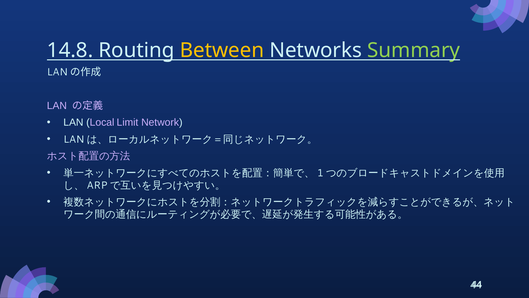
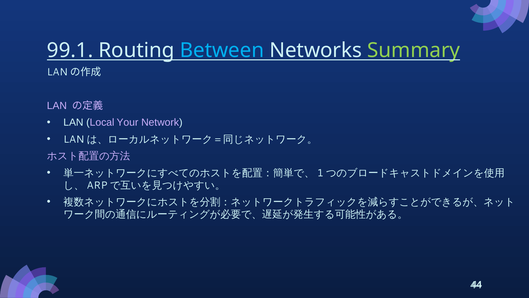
14.8: 14.8 -> 99.1
Between colour: yellow -> light blue
Limit: Limit -> Your
